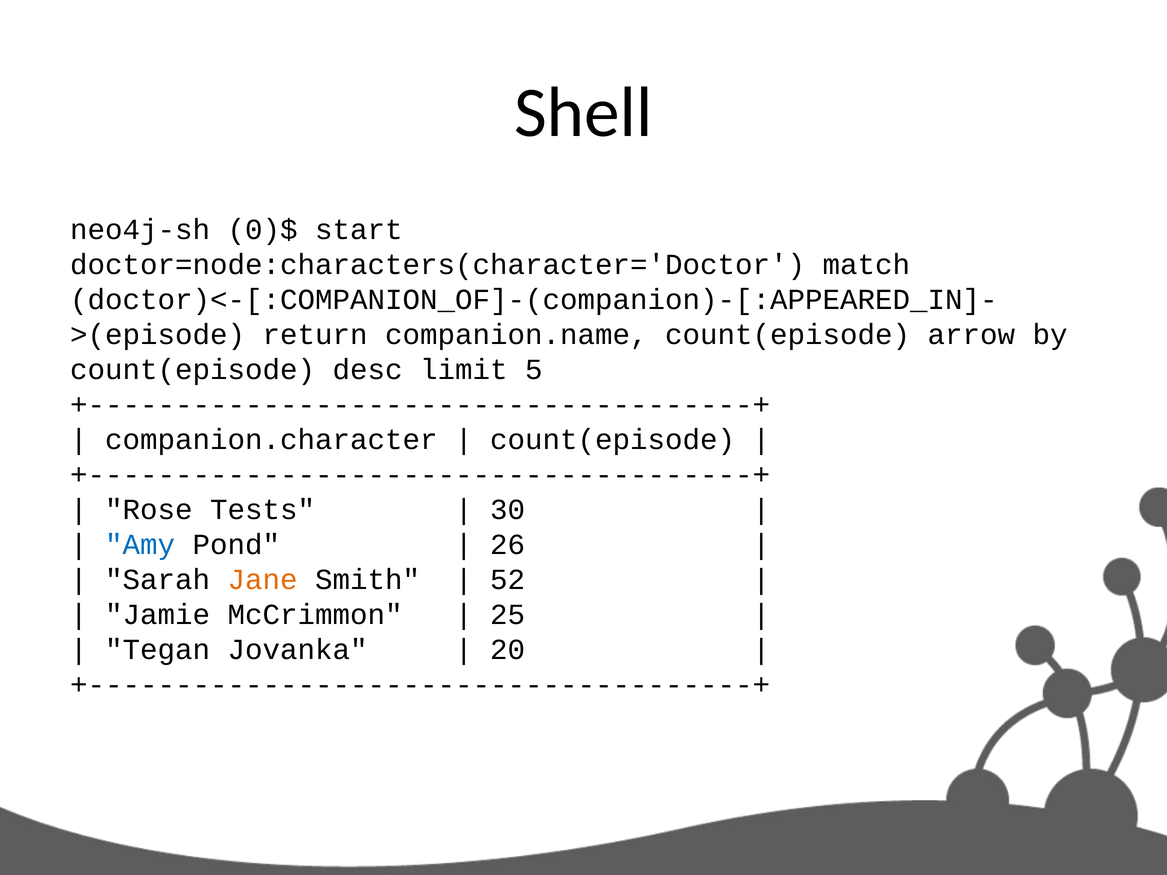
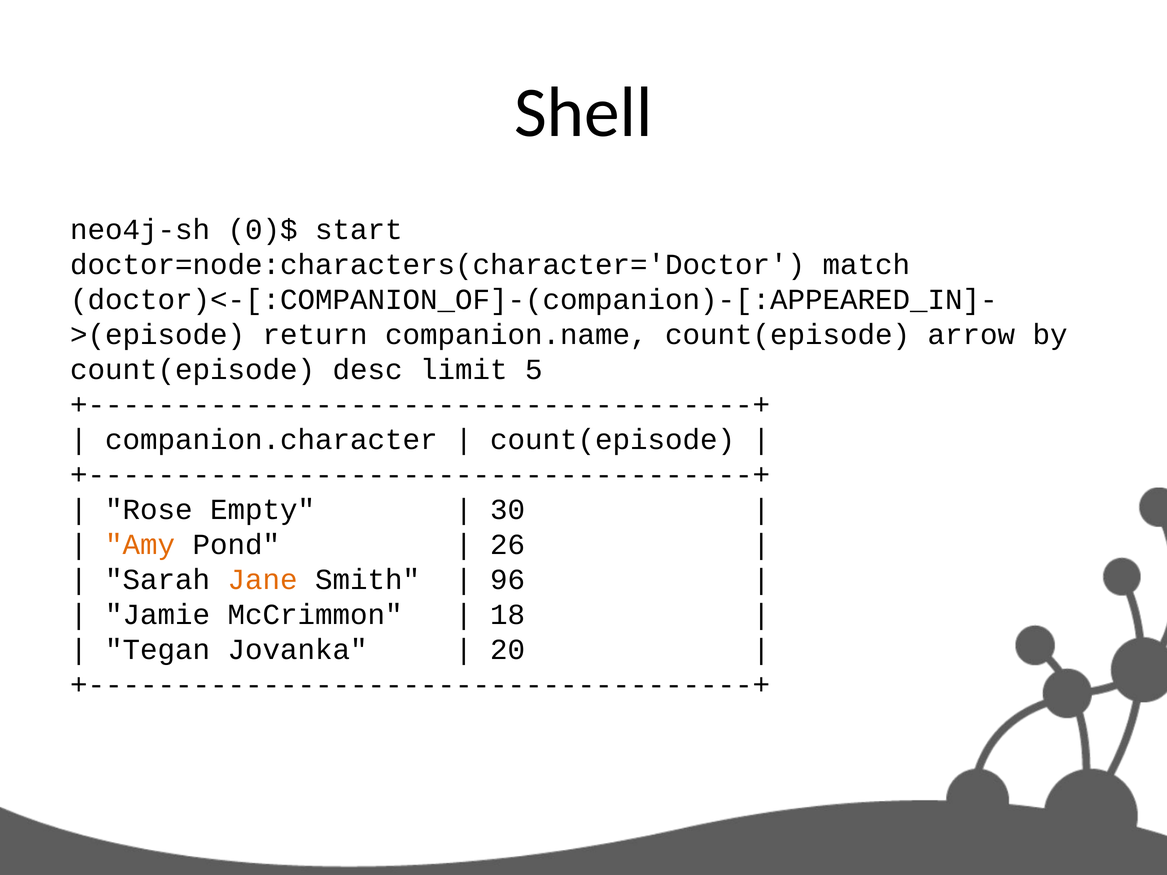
Tests: Tests -> Empty
Amy colour: blue -> orange
52: 52 -> 96
25: 25 -> 18
